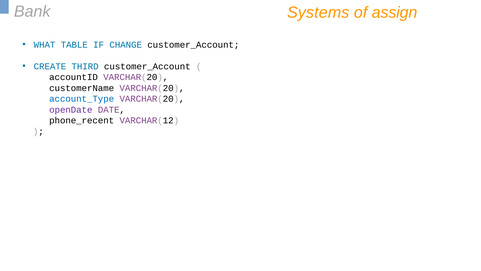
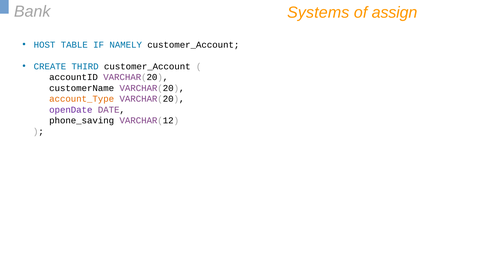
WHAT: WHAT -> HOST
CHANGE: CHANGE -> NAMELY
account_Type colour: blue -> orange
phone_recent: phone_recent -> phone_saving
